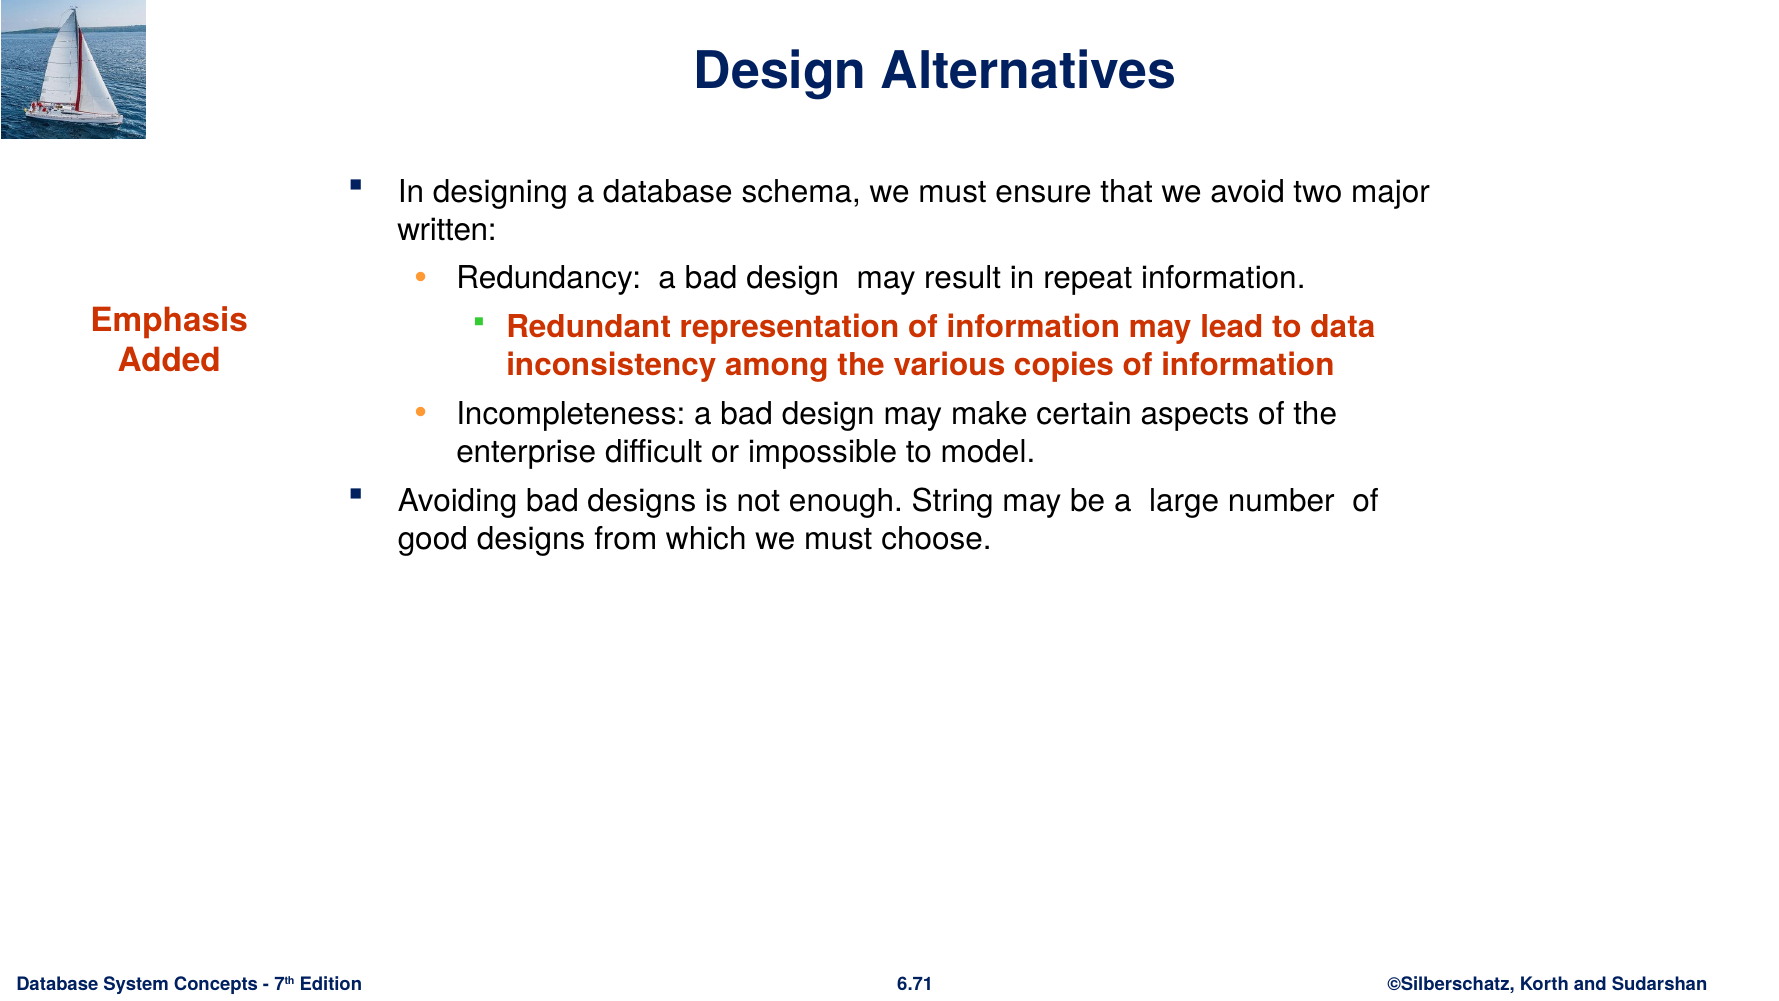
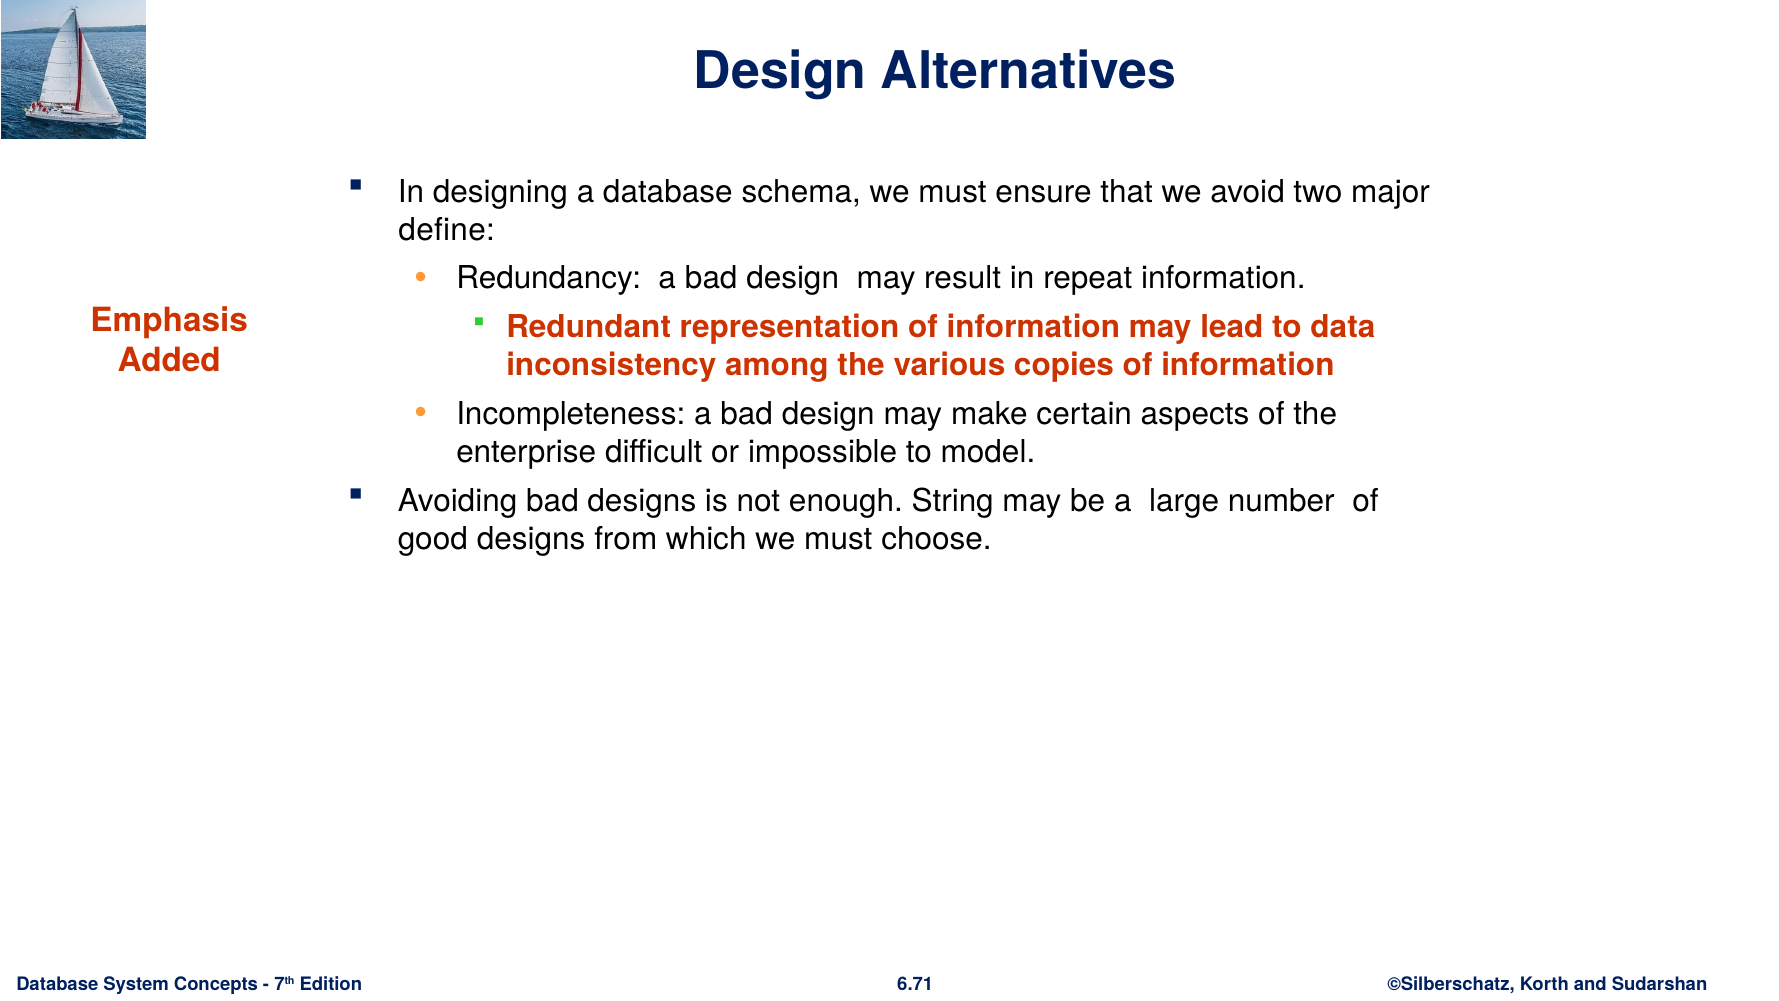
written: written -> define
